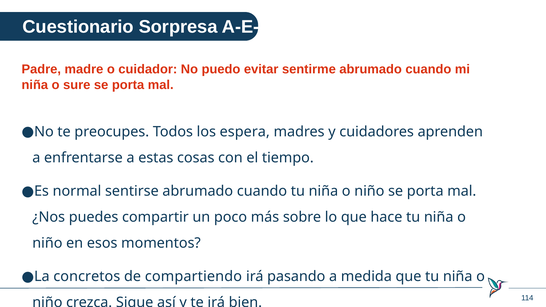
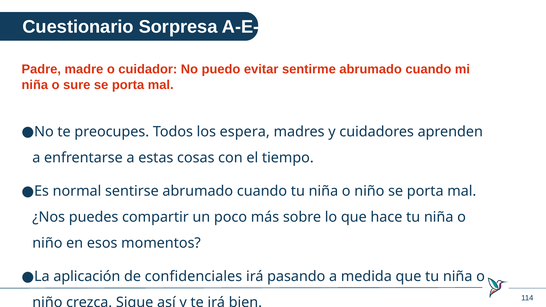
concretos: concretos -> aplicación
compartiendo: compartiendo -> confidenciales
